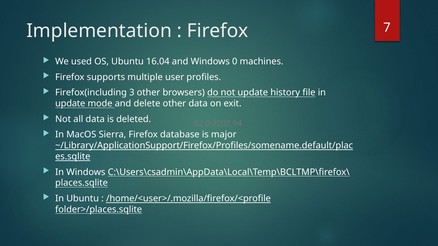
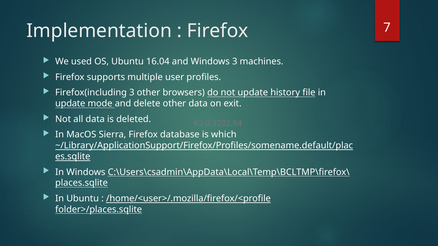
Windows 0: 0 -> 3
major: major -> which
